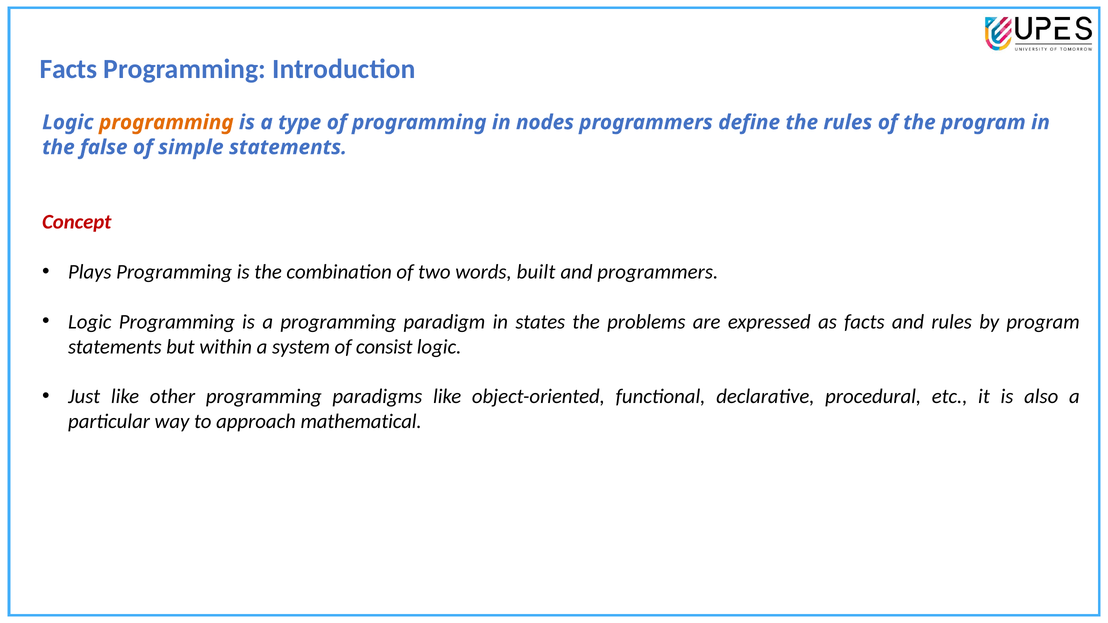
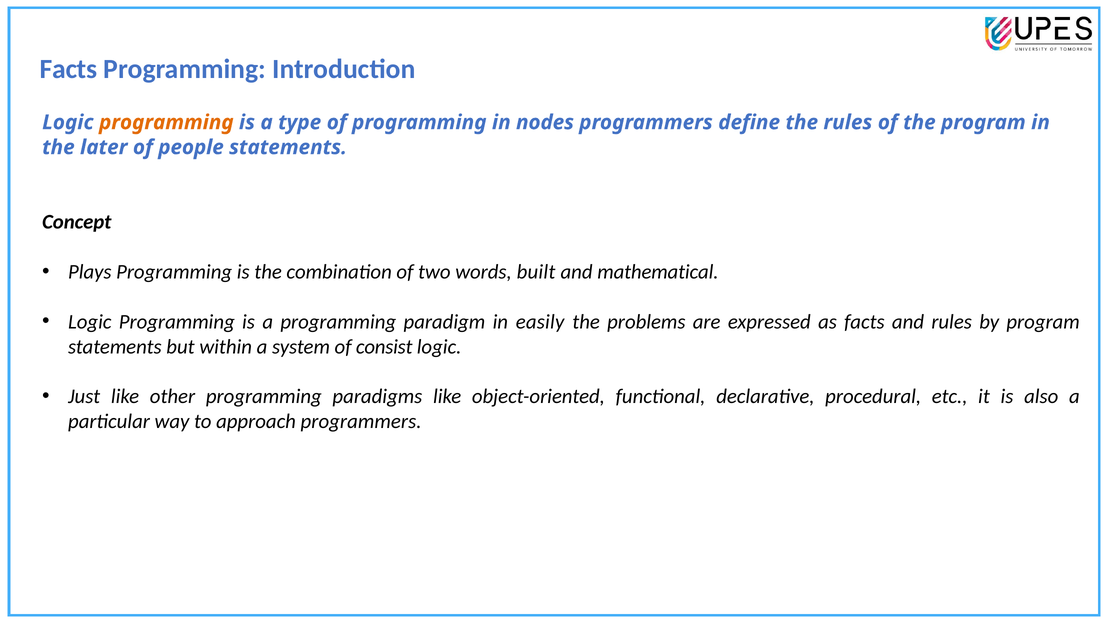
false: false -> later
simple: simple -> people
Concept colour: red -> black
and programmers: programmers -> mathematical
states: states -> easily
approach mathematical: mathematical -> programmers
